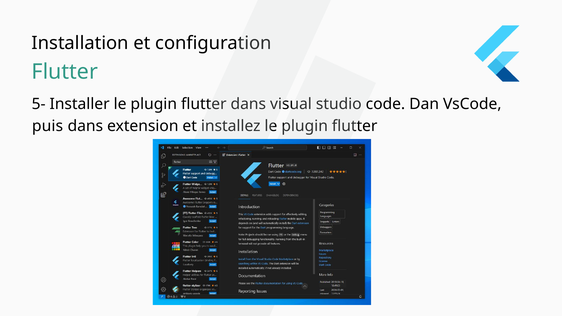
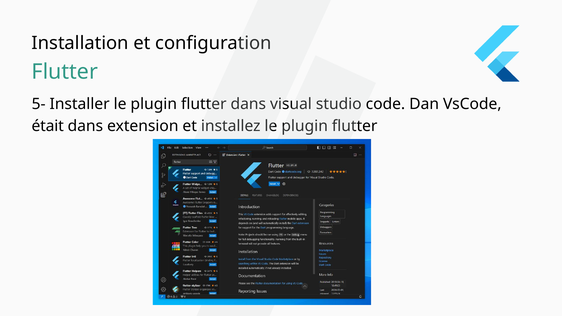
puis: puis -> était
